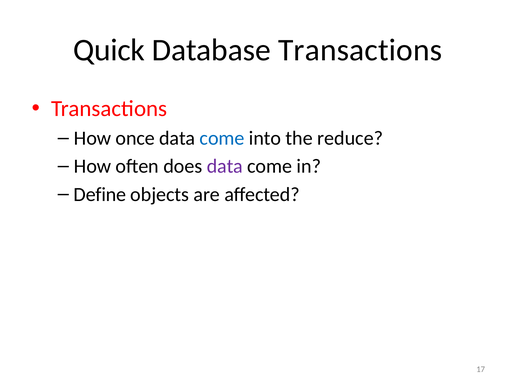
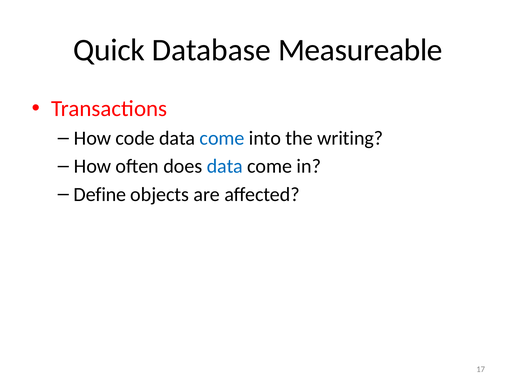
Database Transactions: Transactions -> Measureable
once: once -> code
reduce: reduce -> writing
data at (225, 166) colour: purple -> blue
